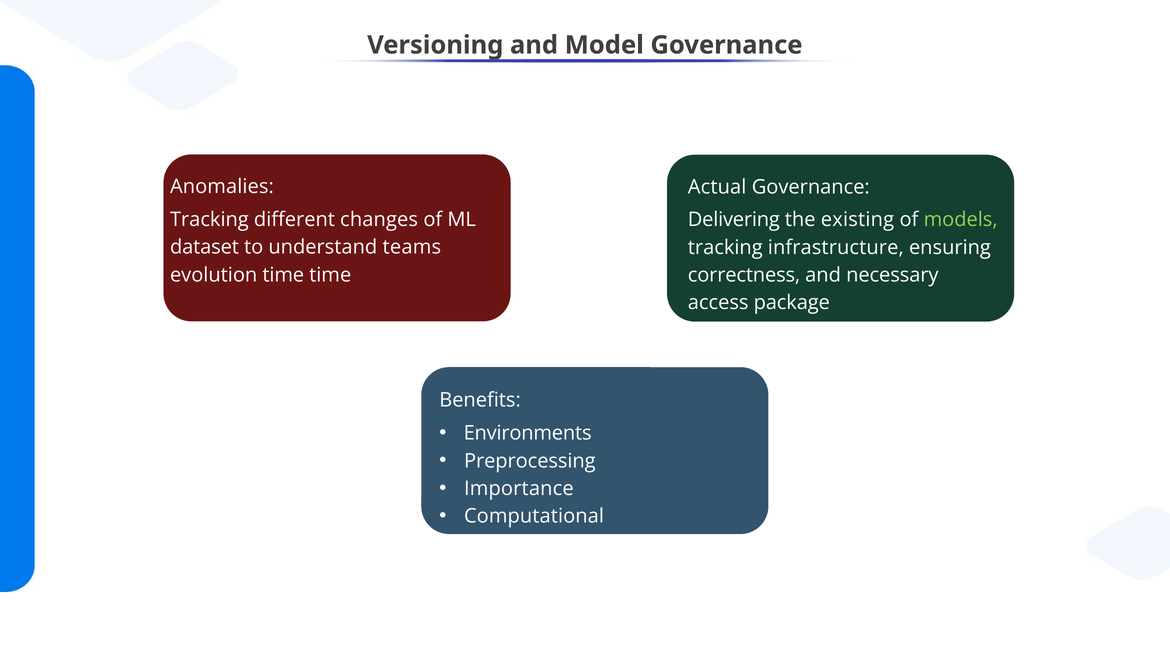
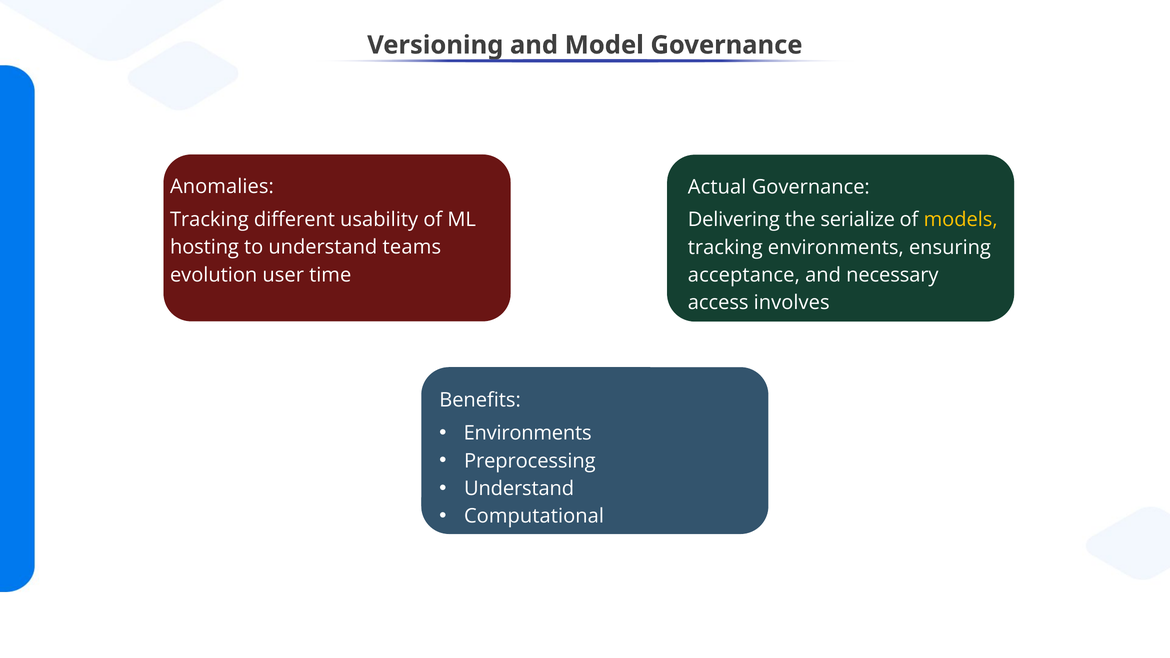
changes: changes -> usability
existing: existing -> serialize
models colour: light green -> yellow
dataset: dataset -> hosting
tracking infrastructure: infrastructure -> environments
evolution time: time -> user
correctness: correctness -> acceptance
package: package -> involves
Importance at (519, 489): Importance -> Understand
